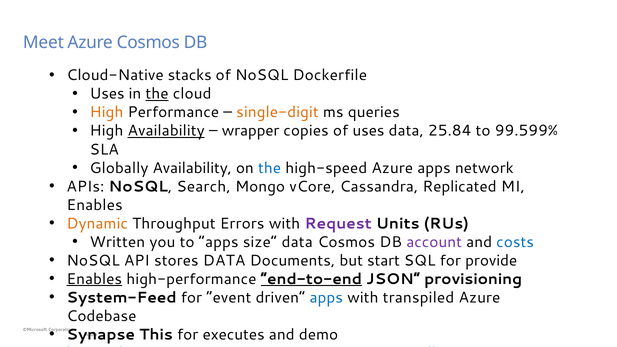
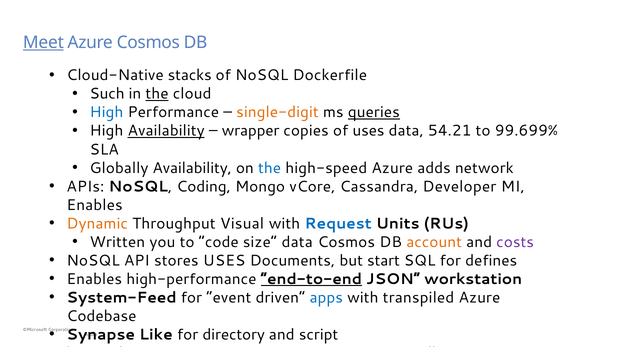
Meet underline: none -> present
Uses at (107, 94): Uses -> Such
High at (107, 112) colour: orange -> blue
queries underline: none -> present
25.84: 25.84 -> 54.21
99.599%: 99.599% -> 99.699%
Azure apps: apps -> adds
Search: Search -> Coding
Replicated: Replicated -> Developer
Errors: Errors -> Visual
Request colour: purple -> blue
to apps: apps -> code
account colour: purple -> orange
costs colour: blue -> purple
stores DATA: DATA -> USES
provide: provide -> defines
Enables at (94, 279) underline: present -> none
provisioning: provisioning -> workstation
This: This -> Like
executes: executes -> directory
demo: demo -> script
